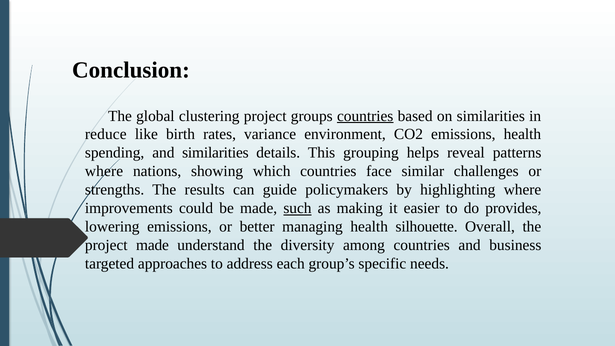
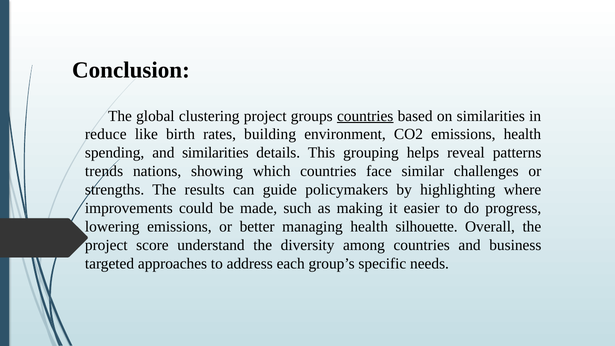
variance: variance -> building
where at (104, 171): where -> trends
such underline: present -> none
provides: provides -> progress
project made: made -> score
